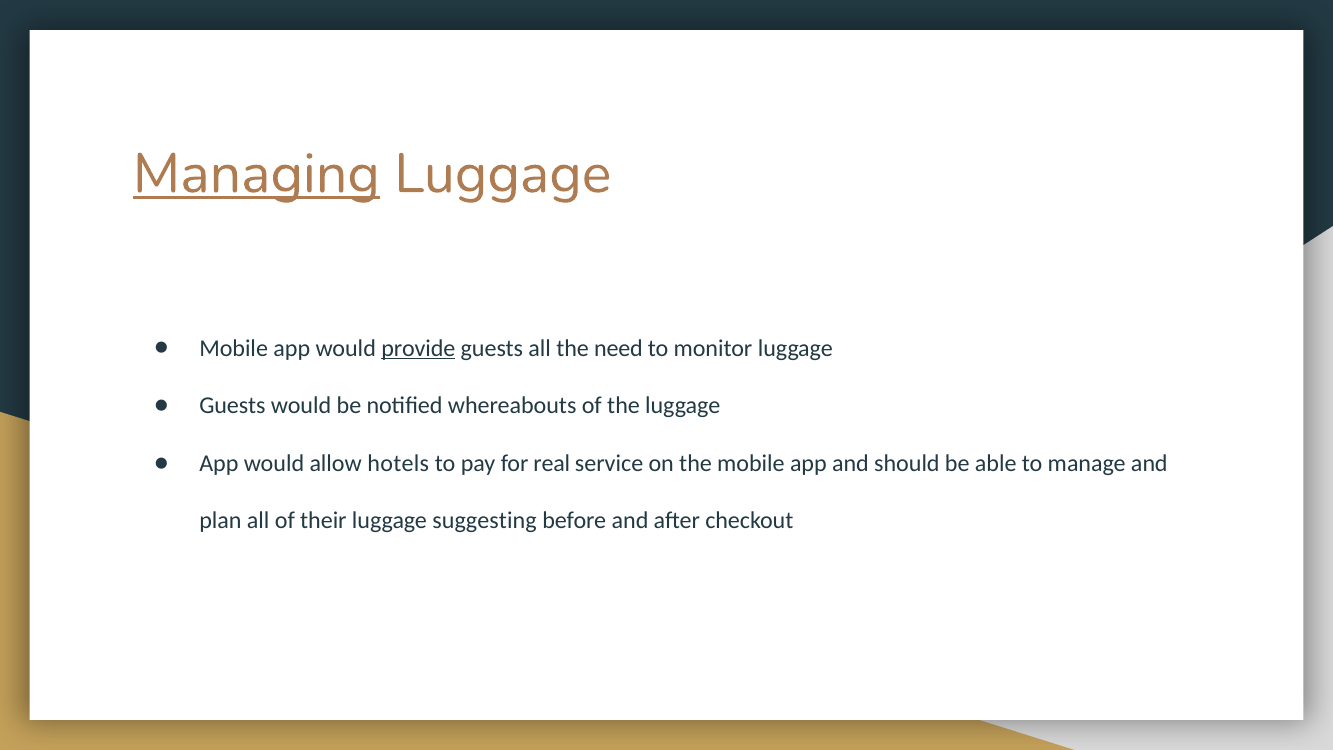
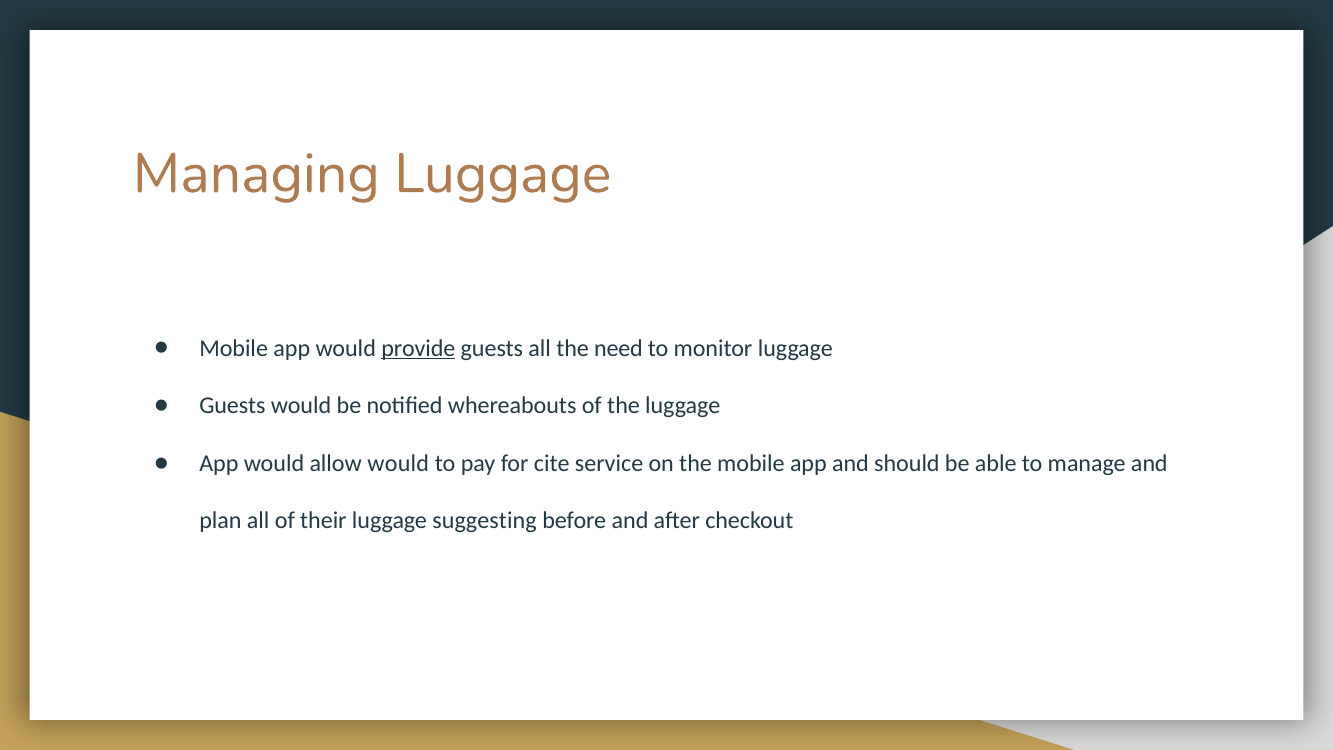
Managing underline: present -> none
allow hotels: hotels -> would
real: real -> cite
